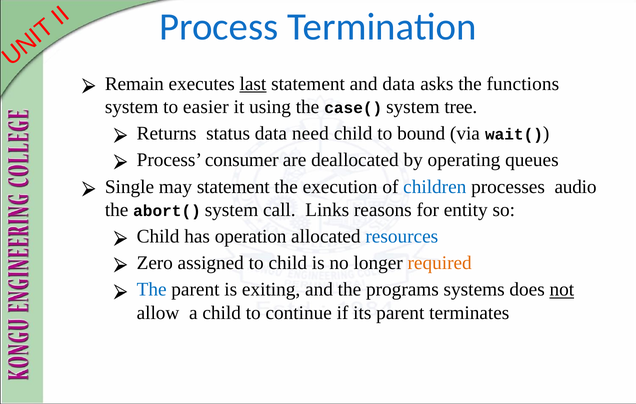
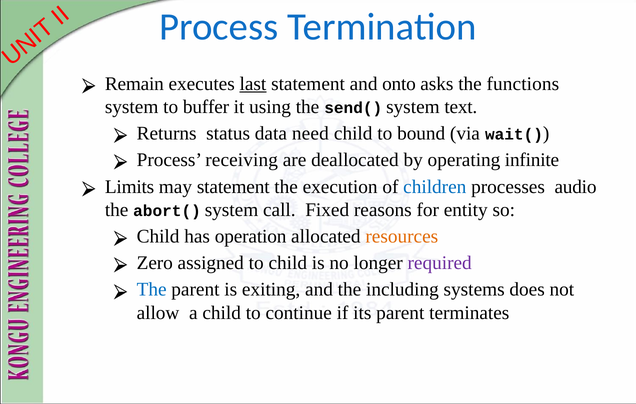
and data: data -> onto
easier: easier -> buffer
case(: case( -> send(
tree: tree -> text
consumer: consumer -> receiving
queues: queues -> infinite
Single: Single -> Limits
Links: Links -> Fixed
resources colour: blue -> orange
required colour: orange -> purple
programs: programs -> including
not underline: present -> none
